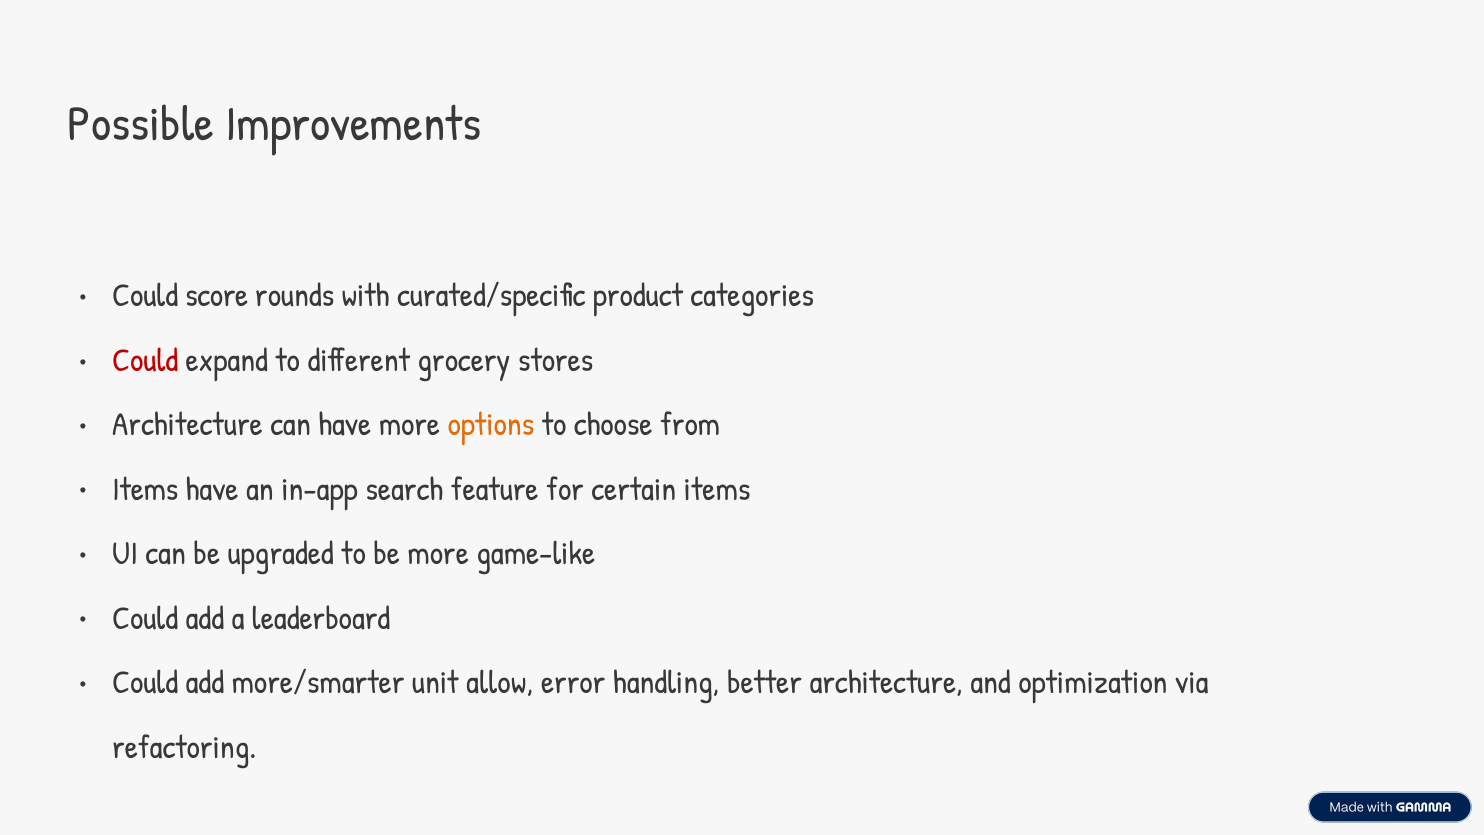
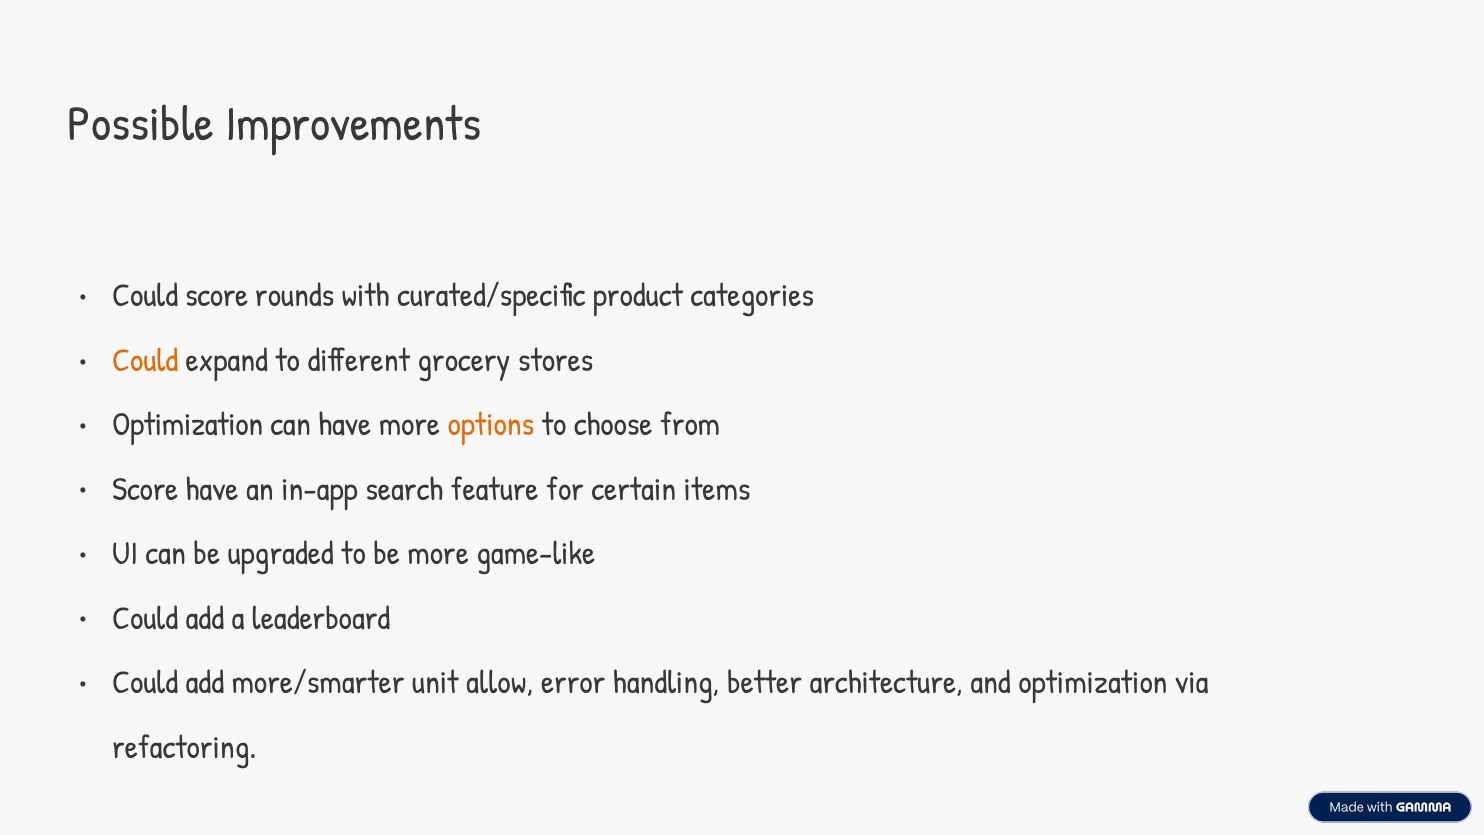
Could at (145, 360) colour: red -> orange
Architecture at (188, 425): Architecture -> Optimization
Items at (145, 489): Items -> Score
